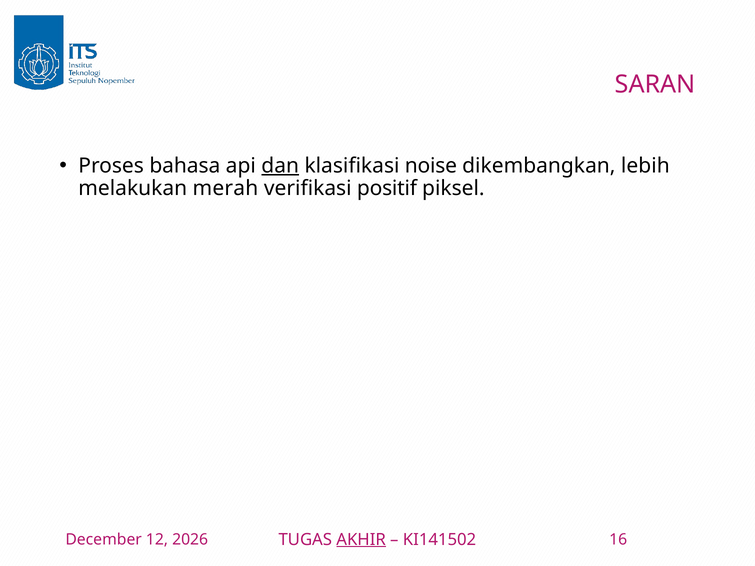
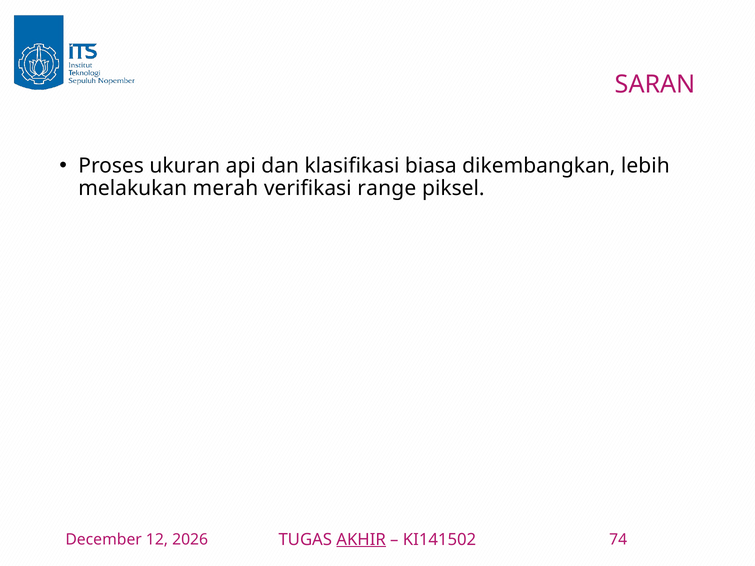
bahasa: bahasa -> ukuran
dan underline: present -> none
noise: noise -> biasa
positif: positif -> range
16: 16 -> 74
